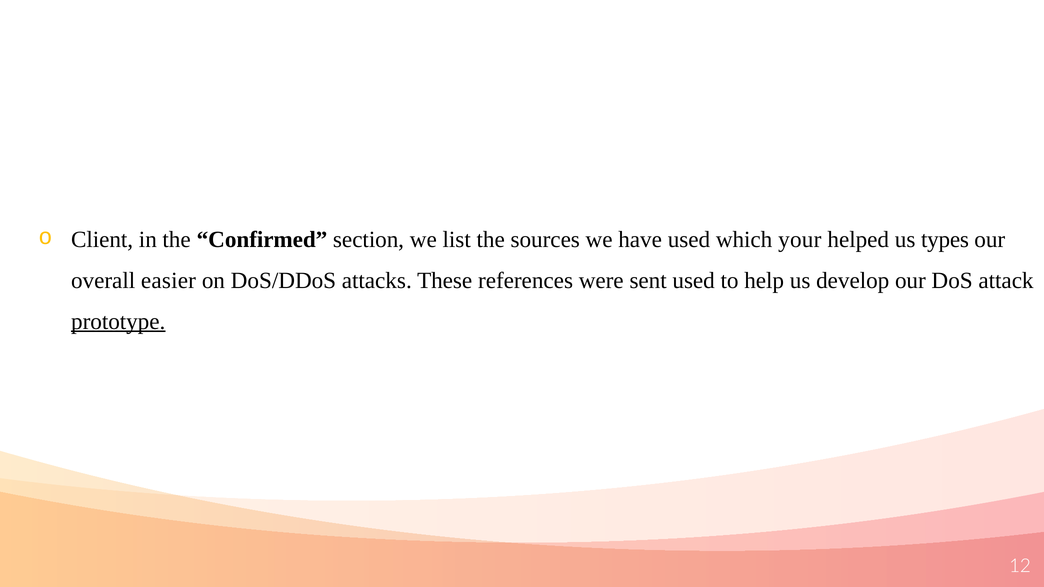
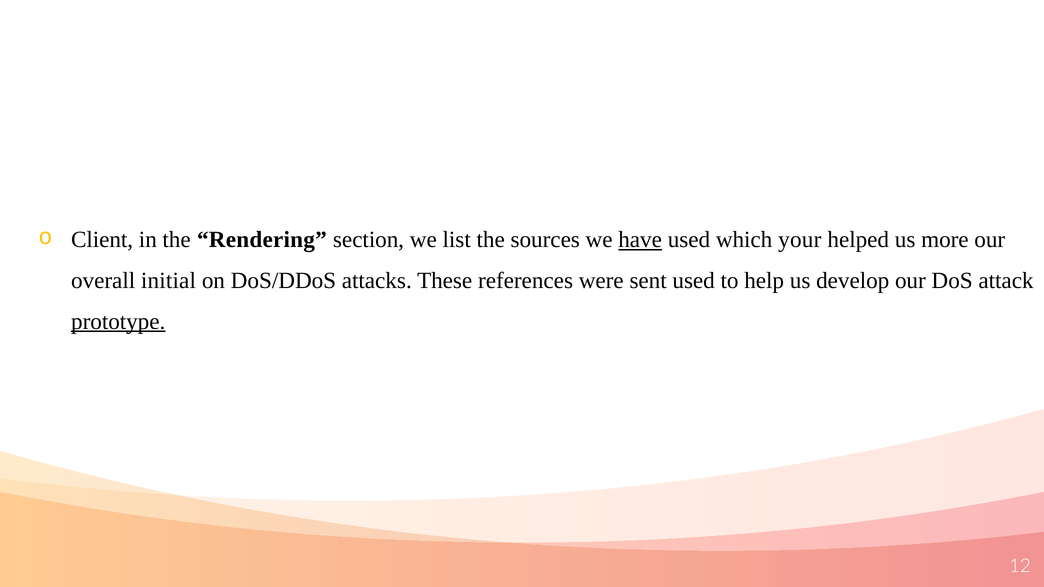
Confirmed: Confirmed -> Rendering
have underline: none -> present
types: types -> more
easier: easier -> initial
